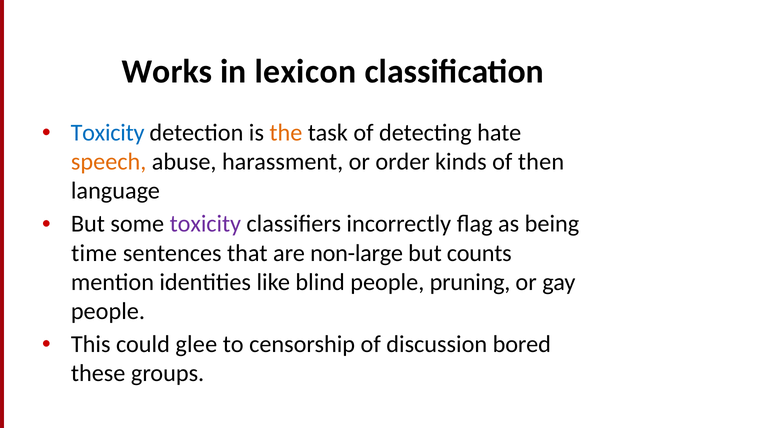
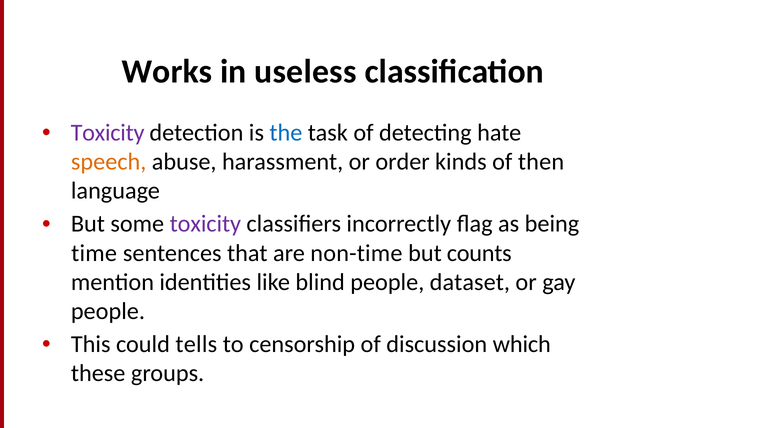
lexicon: lexicon -> useless
Toxicity at (108, 132) colour: blue -> purple
the colour: orange -> blue
non-large: non-large -> non-time
pruning: pruning -> dataset
glee: glee -> tells
bored: bored -> which
